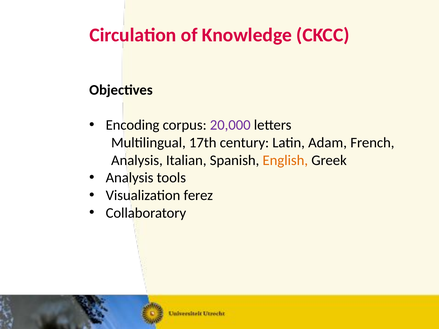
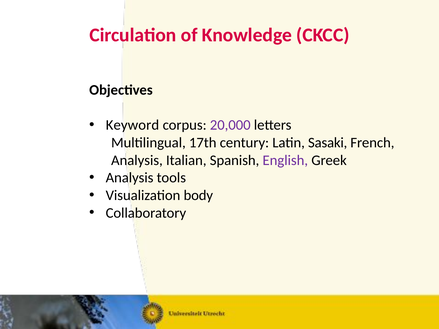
Encoding: Encoding -> Keyword
Adam: Adam -> Sasaki
English colour: orange -> purple
ferez: ferez -> body
